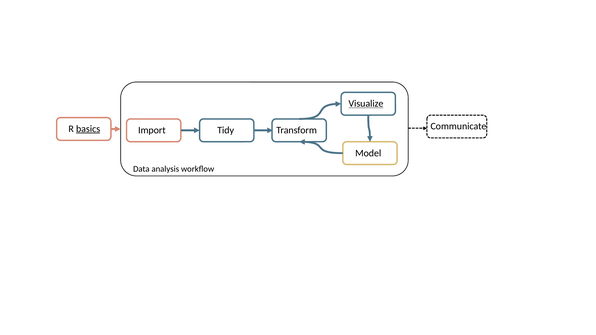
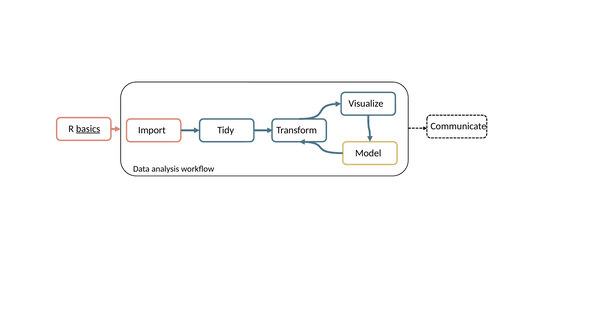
Visualize underline: present -> none
